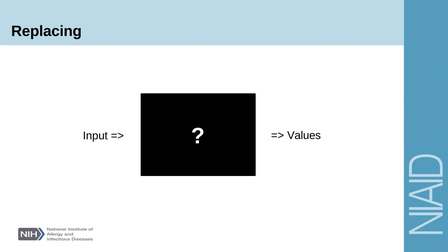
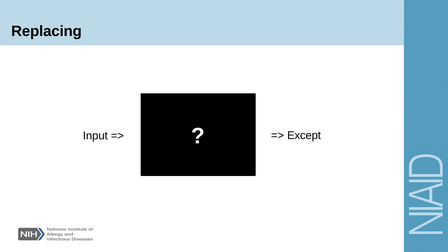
Values: Values -> Except
